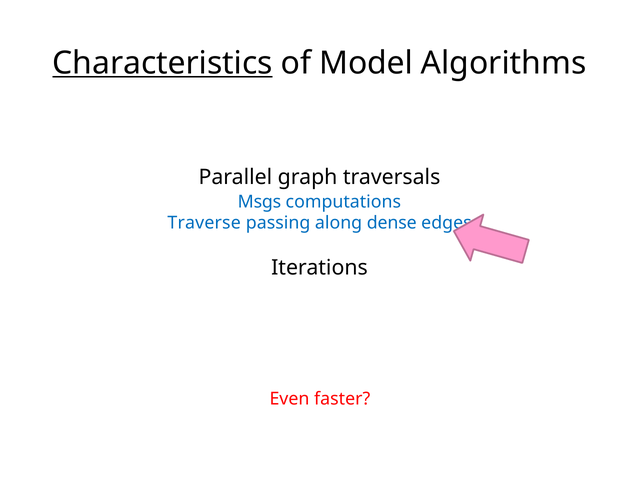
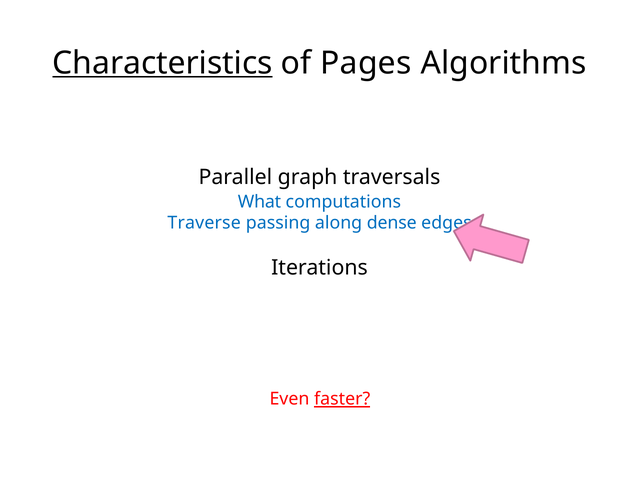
Model: Model -> Pages
Msgs: Msgs -> What
faster underline: none -> present
